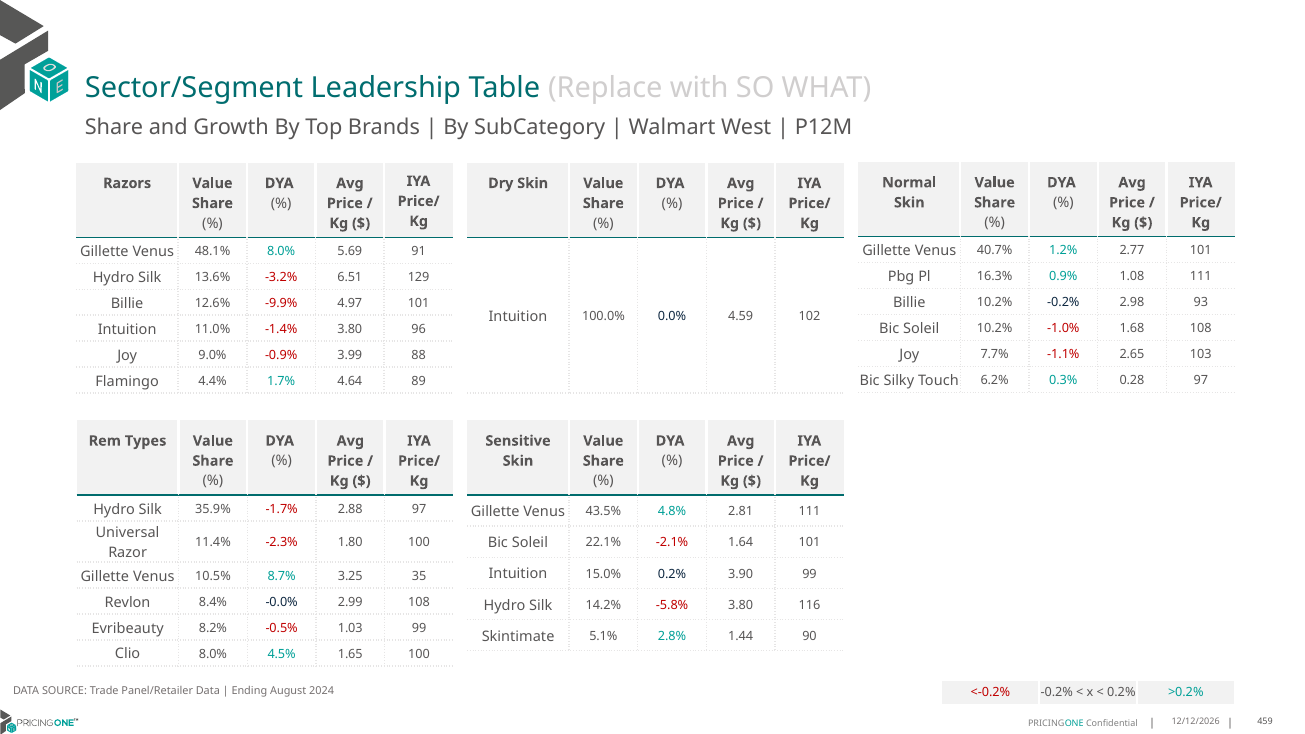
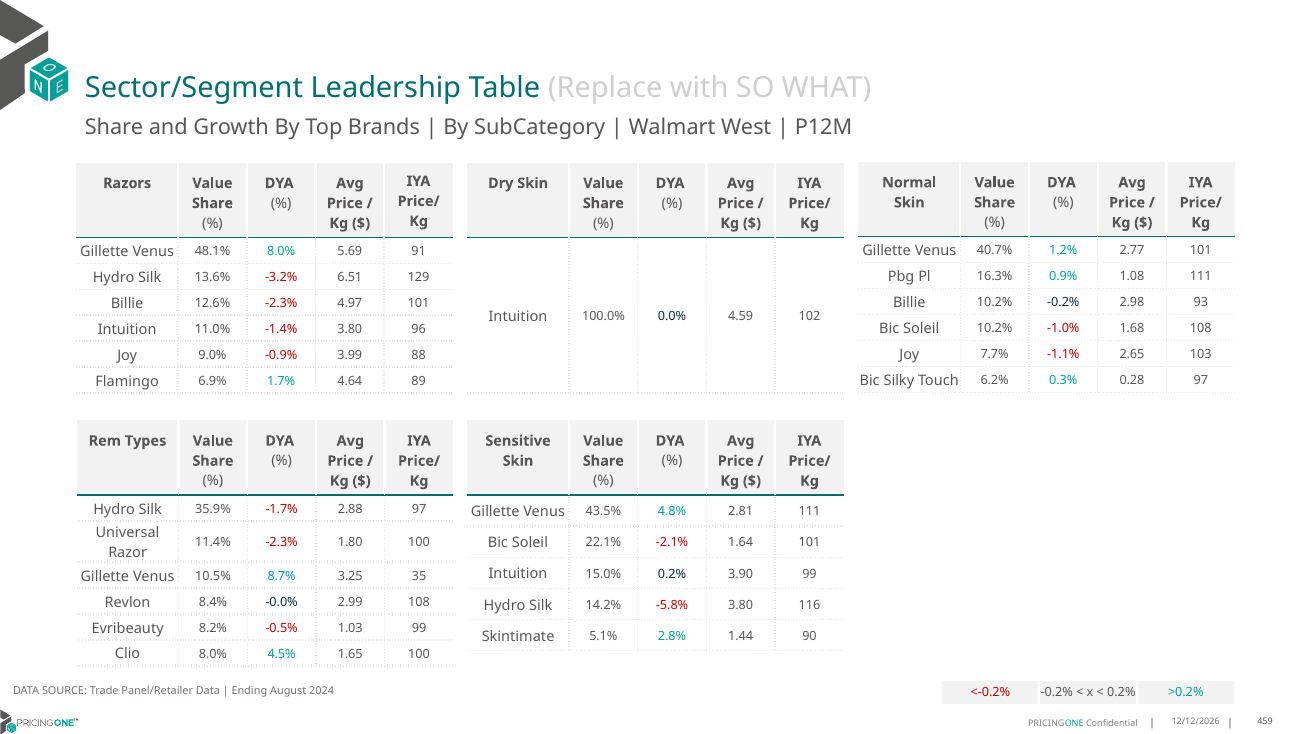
12.6% -9.9%: -9.9% -> -2.3%
4.4%: 4.4% -> 6.9%
